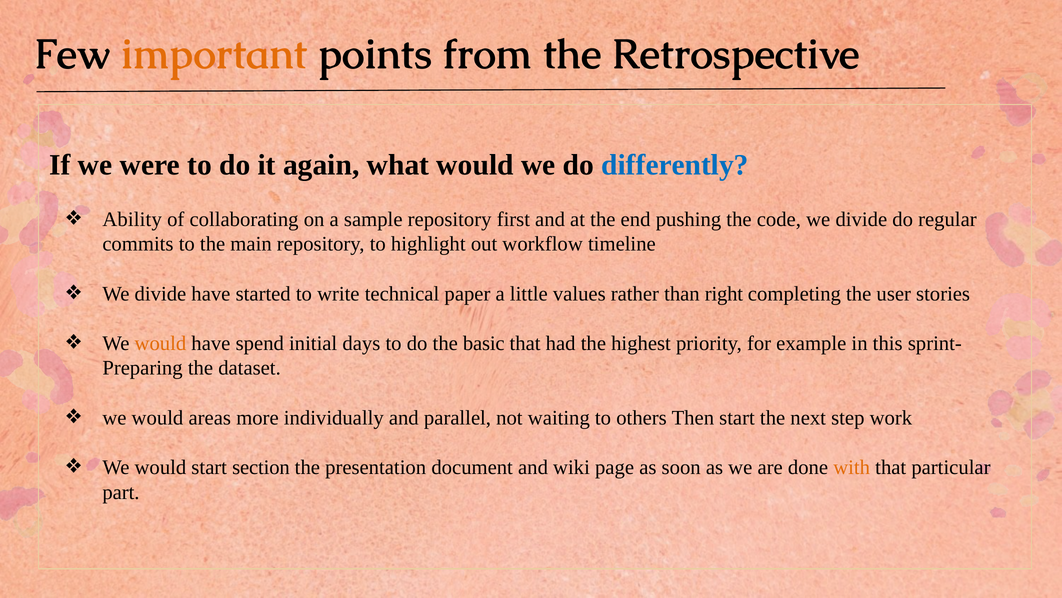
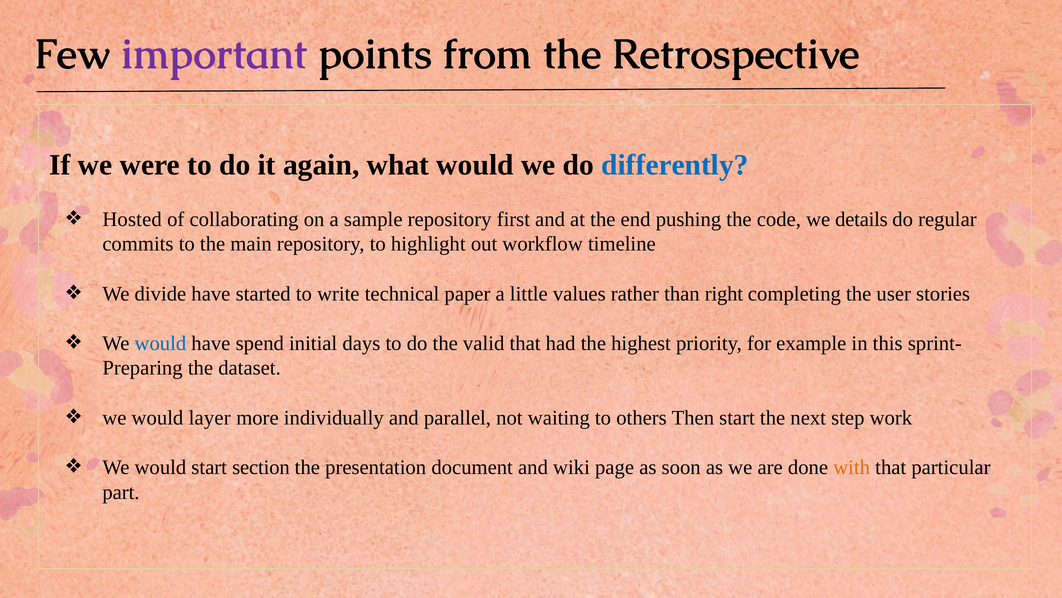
important colour: orange -> purple
Ability: Ability -> Hosted
code we divide: divide -> details
would at (160, 343) colour: orange -> blue
basic: basic -> valid
areas: areas -> layer
